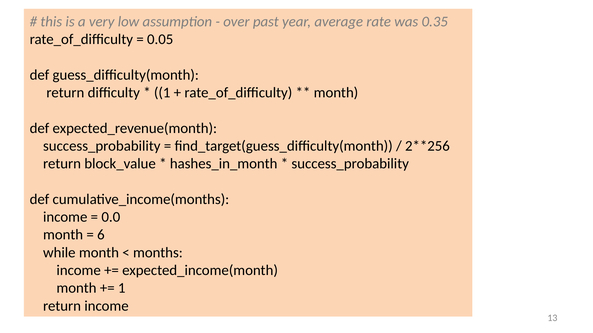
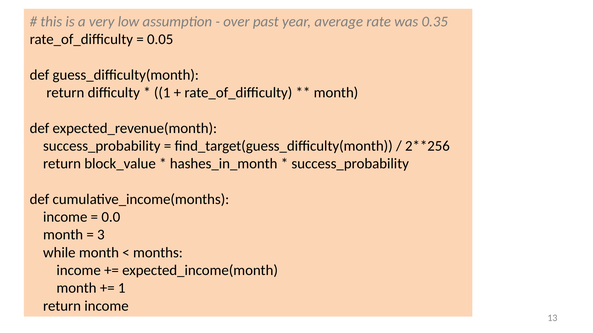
6: 6 -> 3
